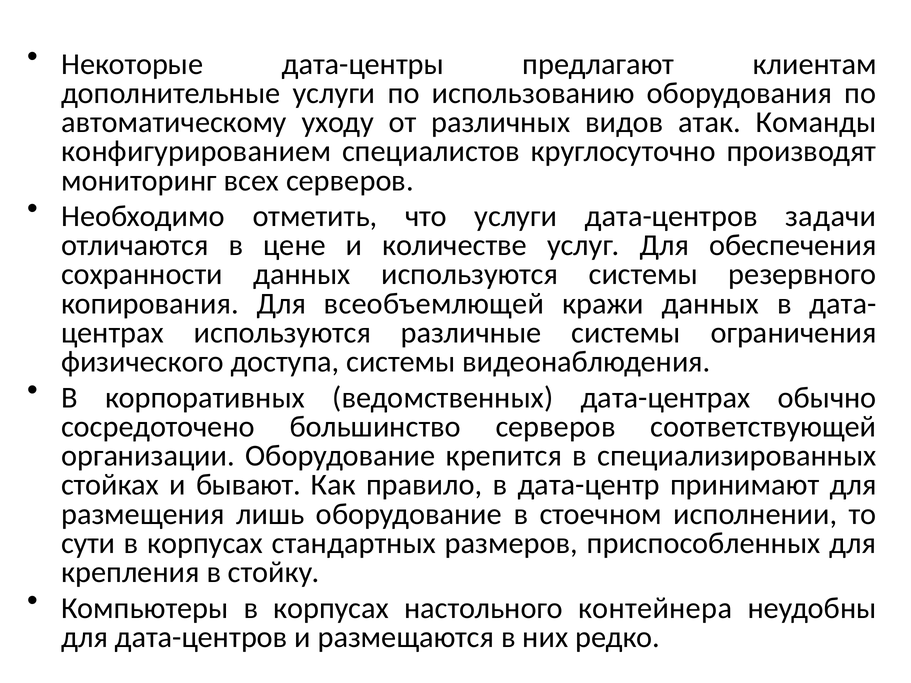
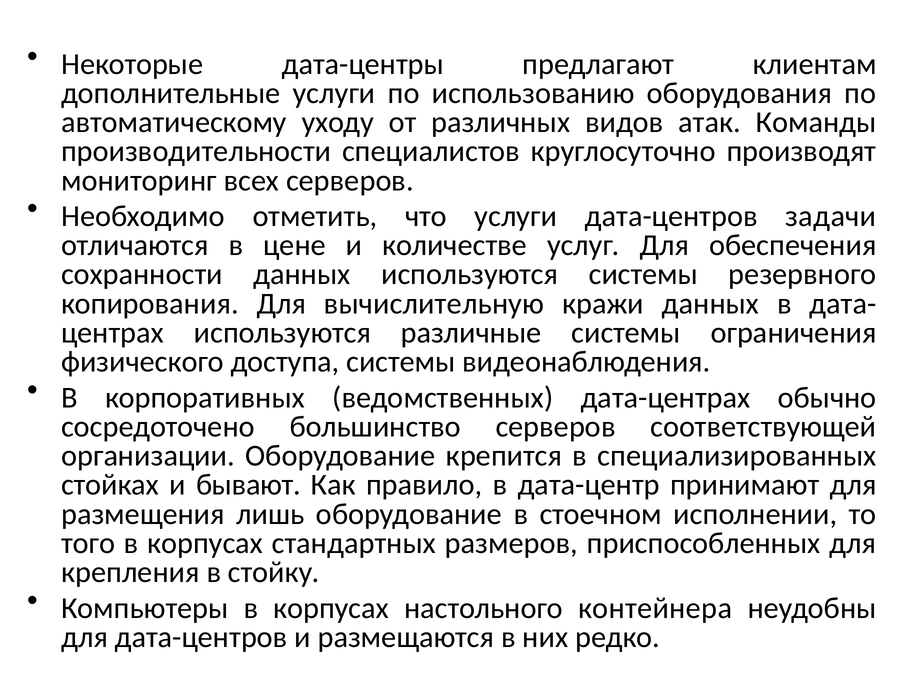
конфигурированием: конфигурированием -> производительности
всеобъемлющей: всеобъемлющей -> вычислительную
сути: сути -> того
